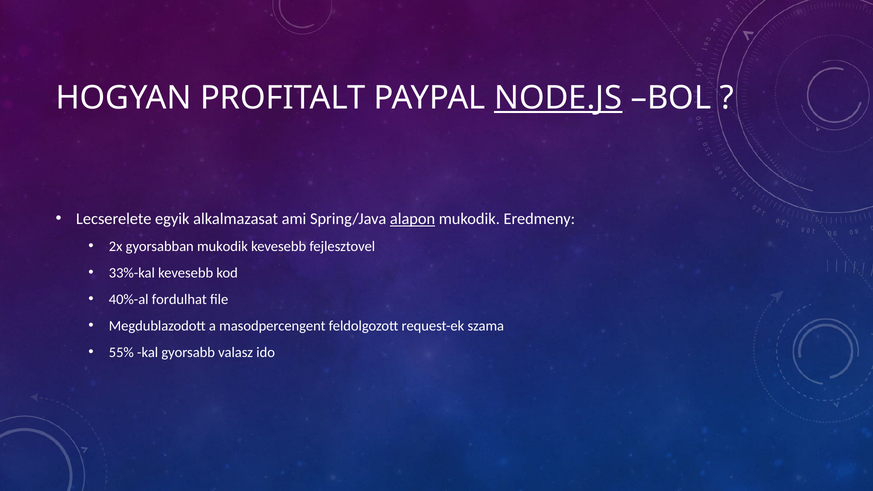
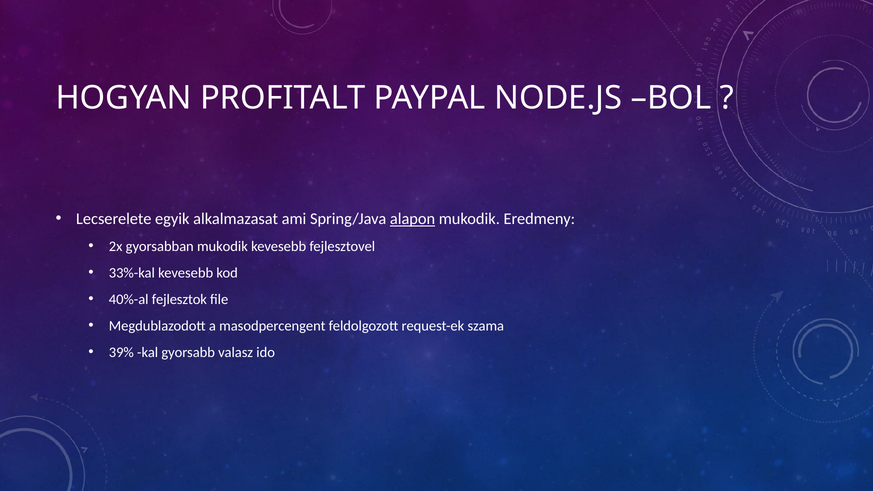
NODE.JS underline: present -> none
fordulhat: fordulhat -> fejlesztok
55%: 55% -> 39%
